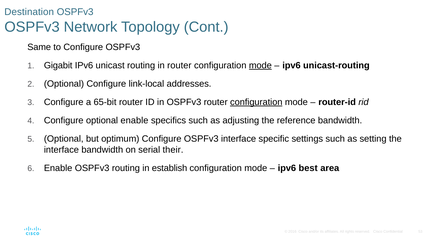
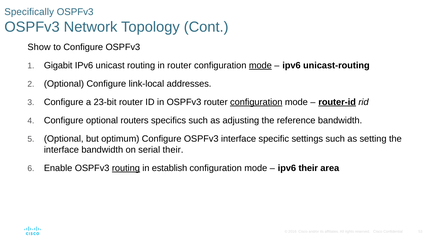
Destination: Destination -> Specifically
Same: Same -> Show
65-bit: 65-bit -> 23-bit
router-id underline: none -> present
optional enable: enable -> routers
routing at (126, 168) underline: none -> present
ipv6 best: best -> their
